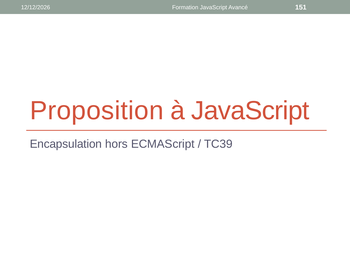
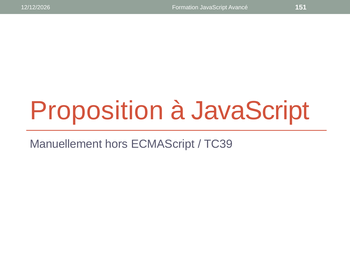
Encapsulation: Encapsulation -> Manuellement
